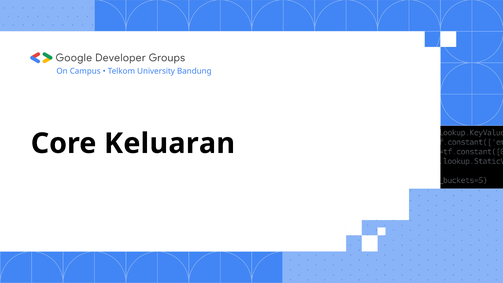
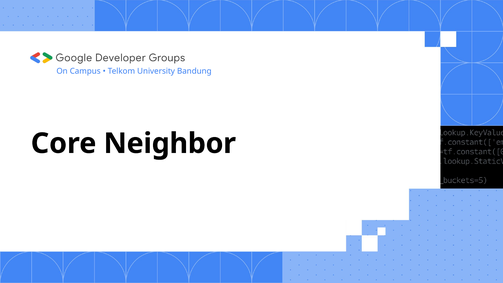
Keluaran: Keluaran -> Neighbor
